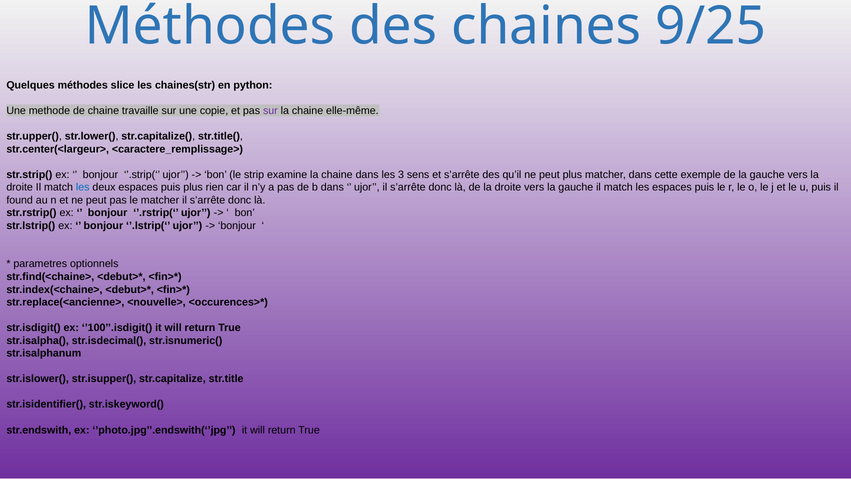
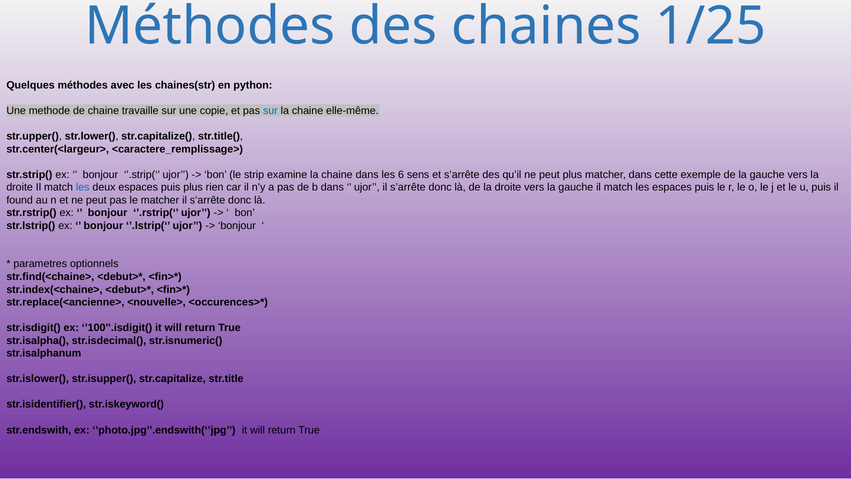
9/25: 9/25 -> 1/25
slice: slice -> avec
sur at (270, 111) colour: purple -> blue
3: 3 -> 6
